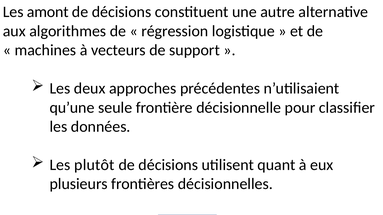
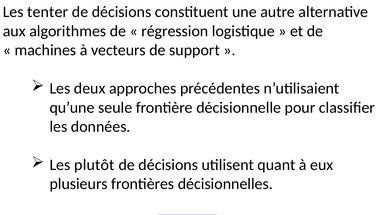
amont: amont -> tenter
